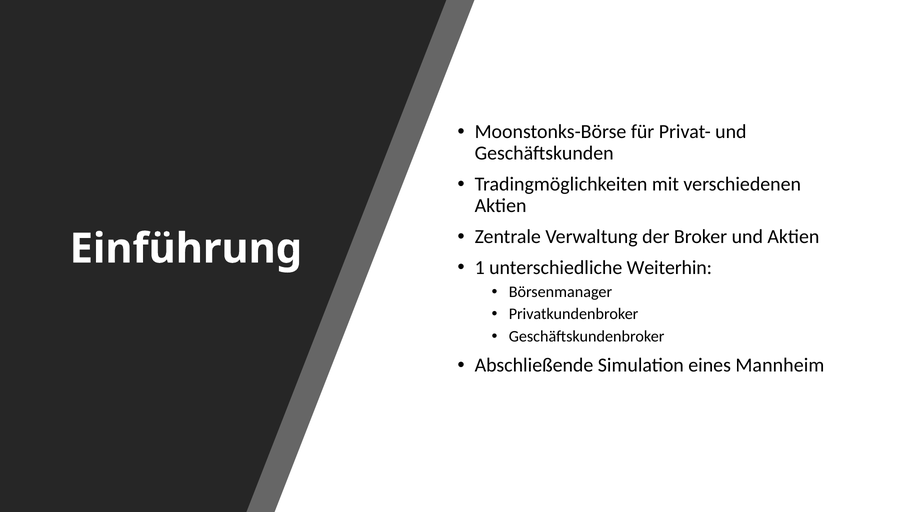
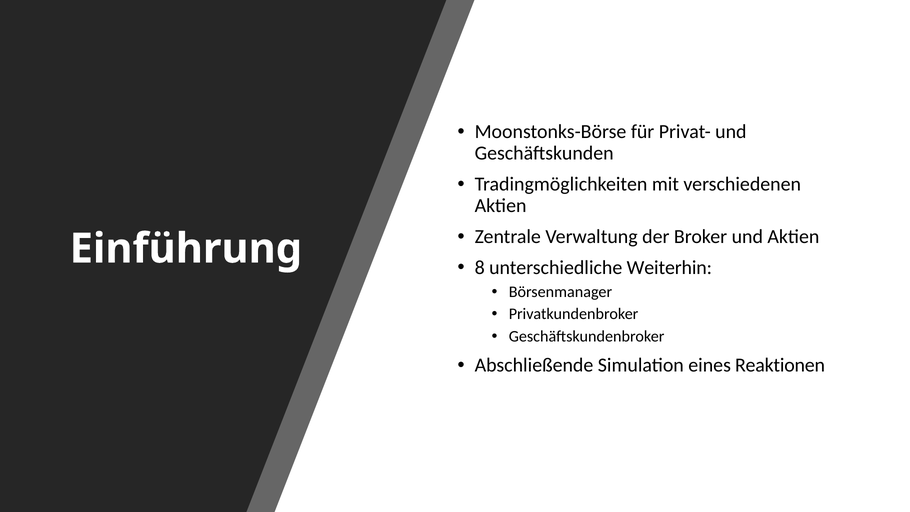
1: 1 -> 8
Mannheim: Mannheim -> Reaktionen
